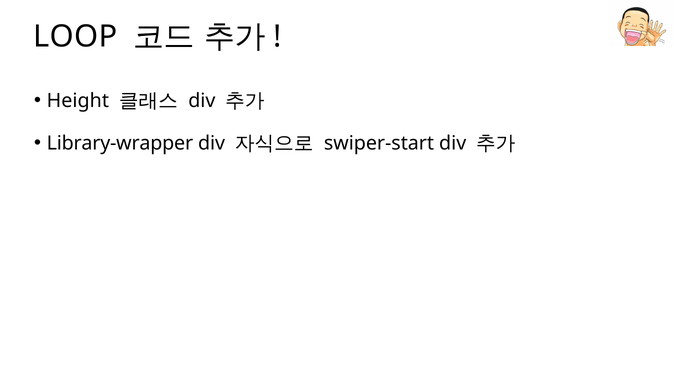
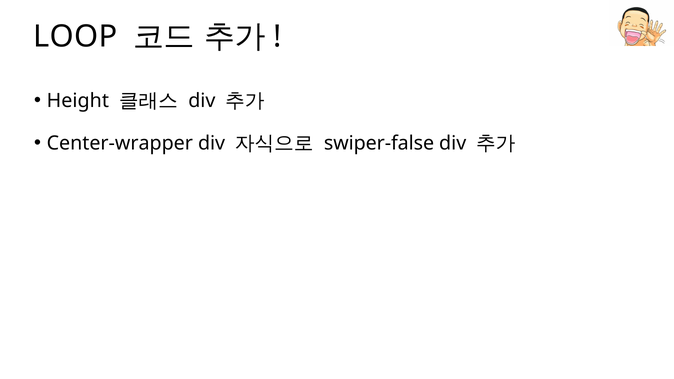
Library-wrapper: Library-wrapper -> Center-wrapper
swiper-start: swiper-start -> swiper-false
